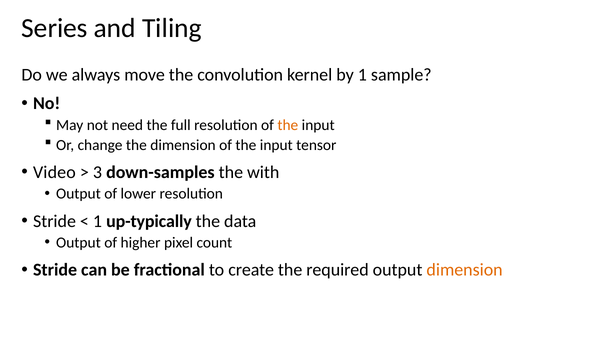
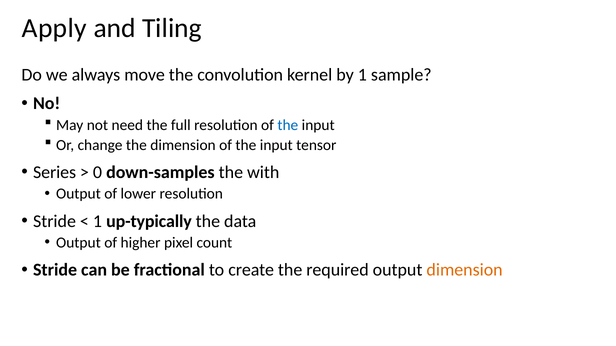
Series: Series -> Apply
the at (288, 125) colour: orange -> blue
Video: Video -> Series
3: 3 -> 0
